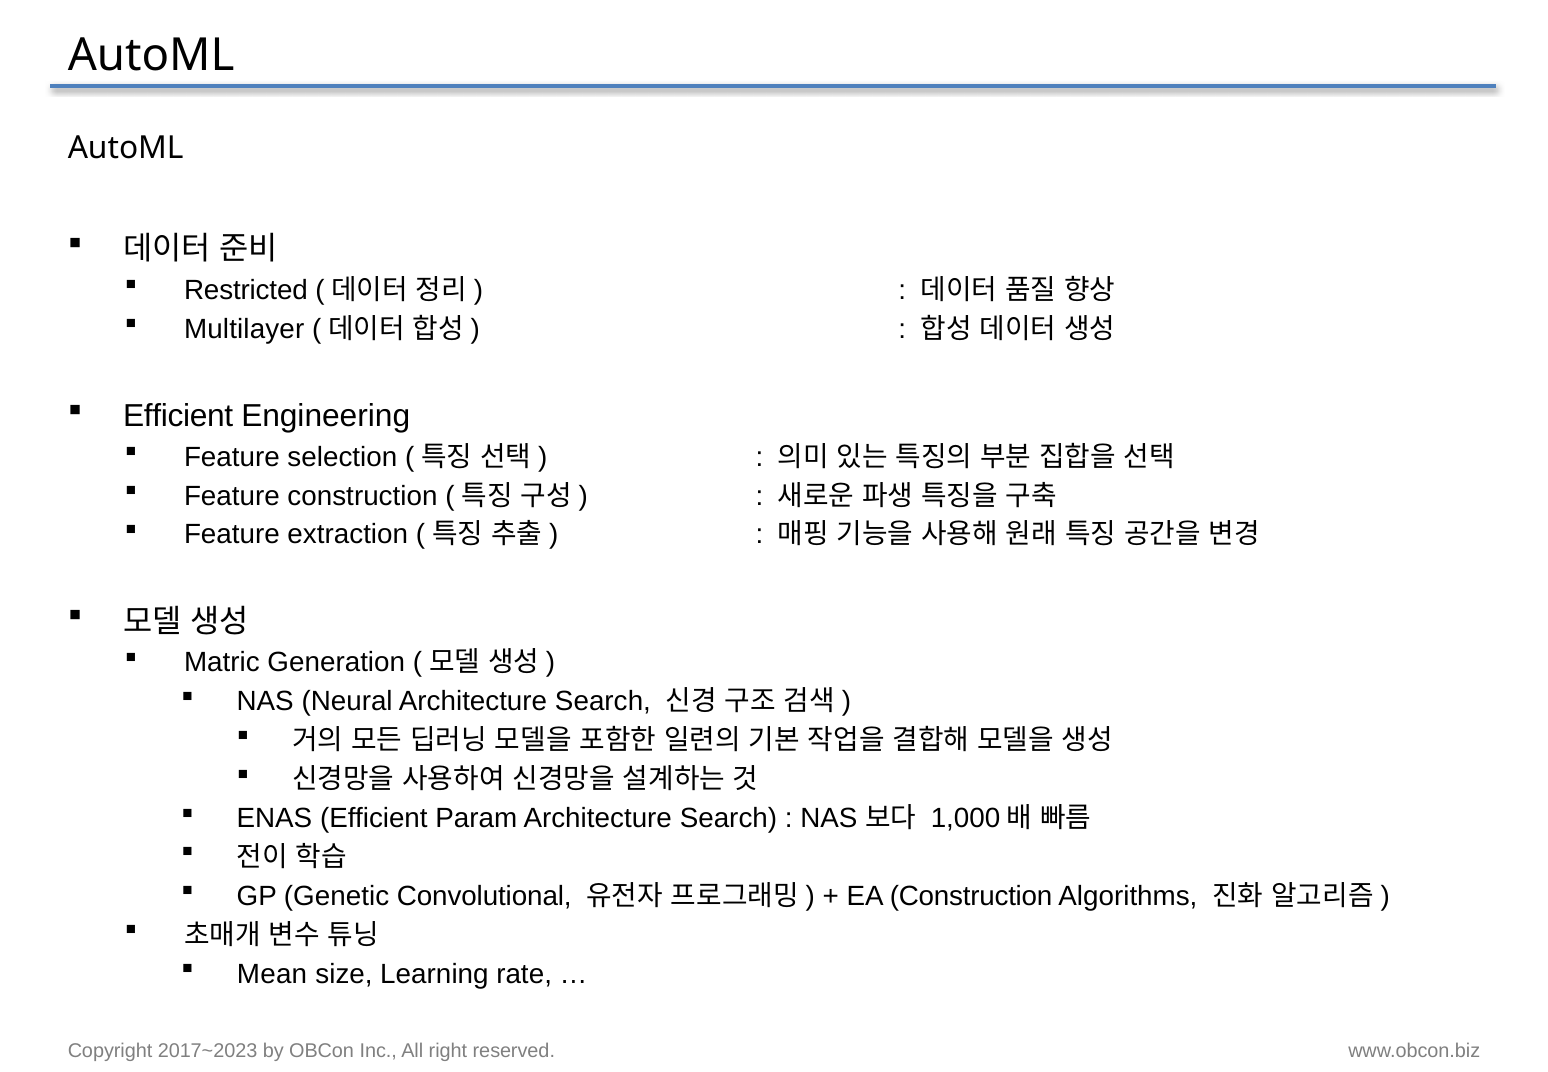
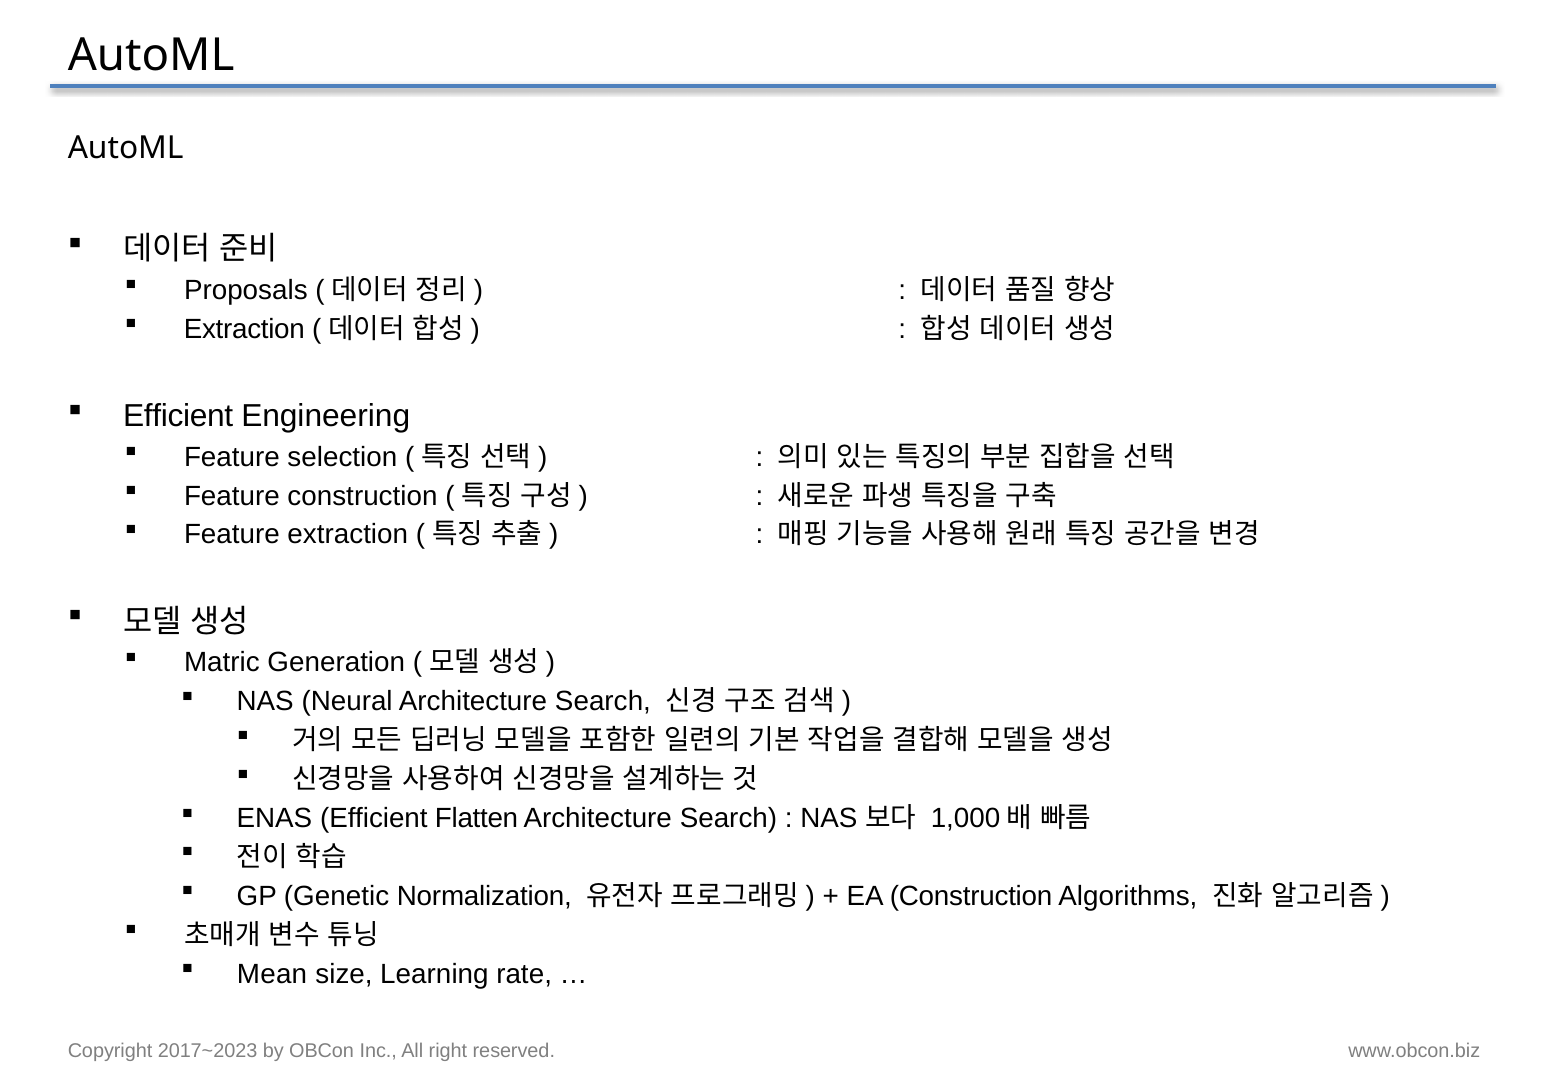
Restricted: Restricted -> Proposals
Multilayer at (244, 329): Multilayer -> Extraction
Param: Param -> Flatten
Convolutional: Convolutional -> Normalization
